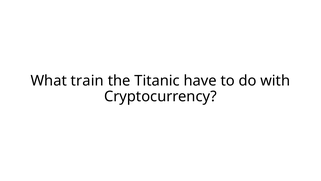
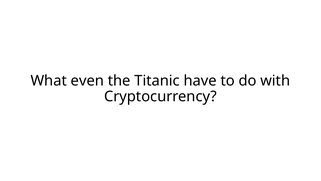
train: train -> even
